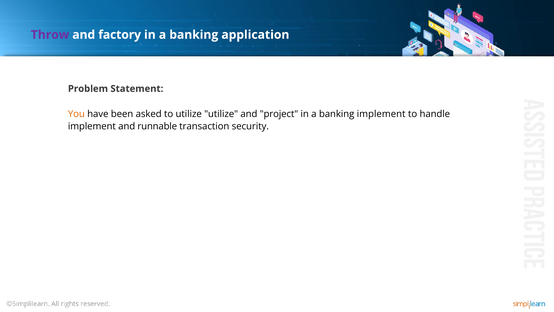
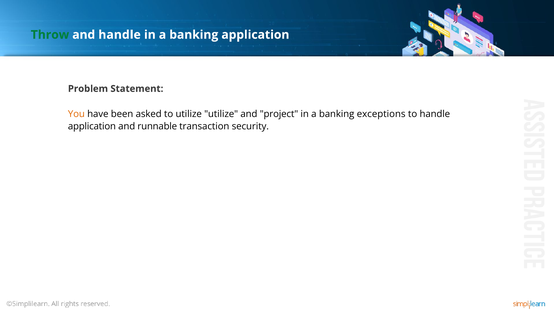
Throw colour: purple -> green
and factory: factory -> handle
banking implement: implement -> exceptions
implement at (92, 126): implement -> application
